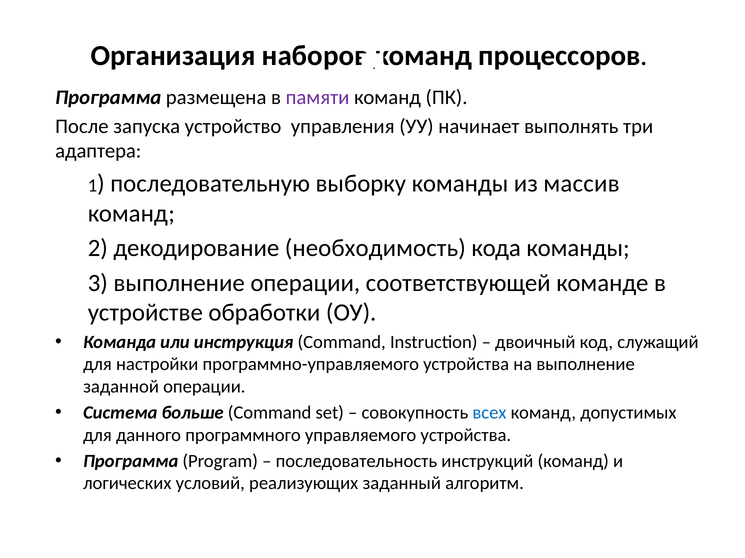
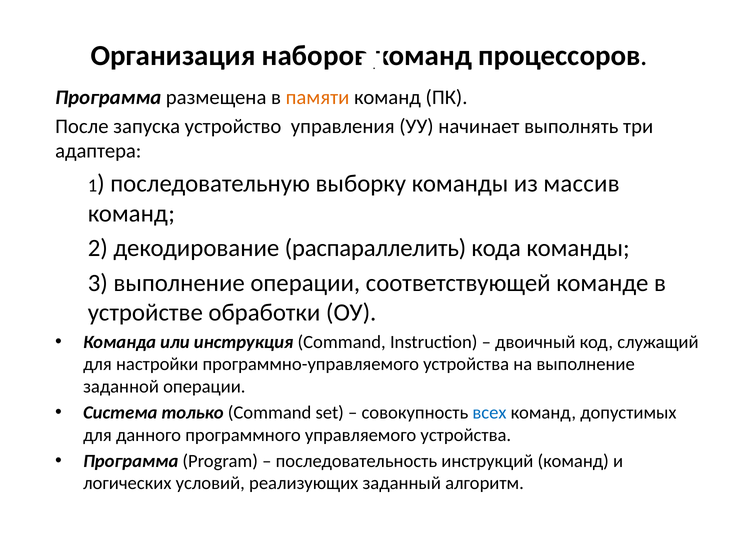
памяти colour: purple -> orange
необходимость: необходимость -> распараллелить
больше: больше -> только
